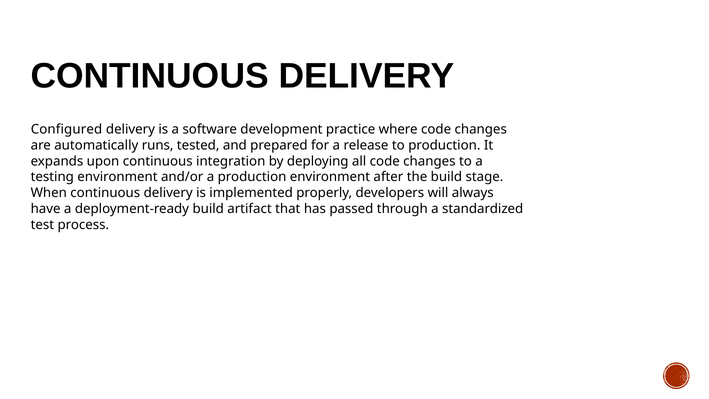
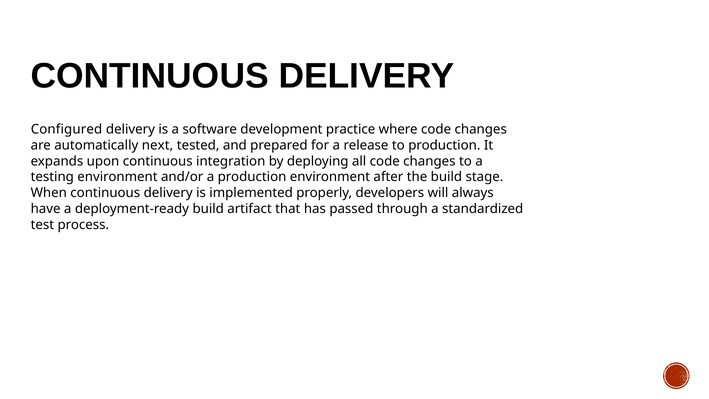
runs: runs -> next
